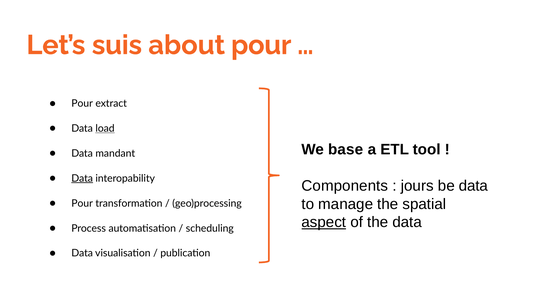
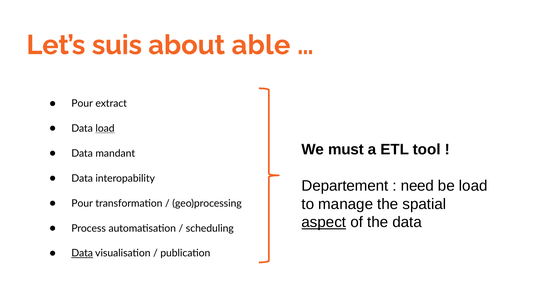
about pour: pour -> able
base: base -> must
Data at (82, 178) underline: present -> none
Components: Components -> Departement
jours: jours -> need
be data: data -> load
Data at (82, 253) underline: none -> present
